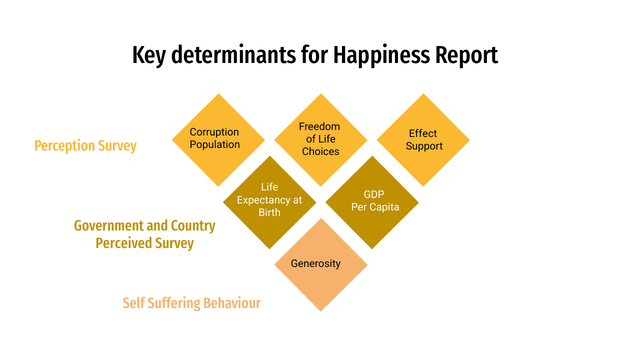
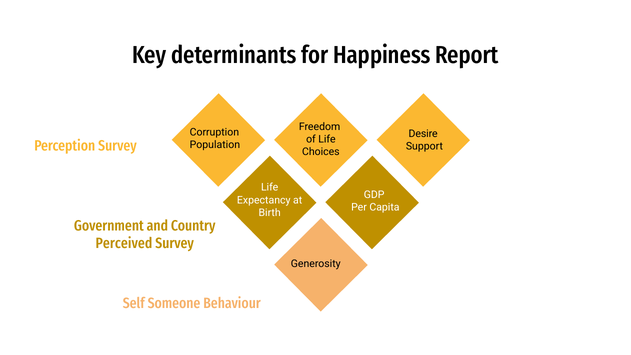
Effect: Effect -> Desire
Suffering: Suffering -> Someone
